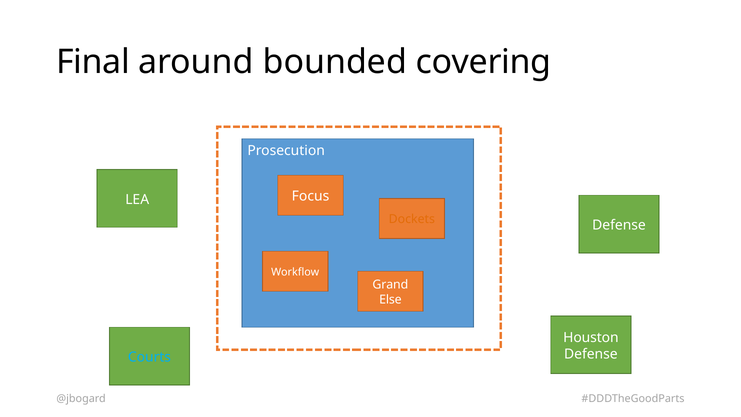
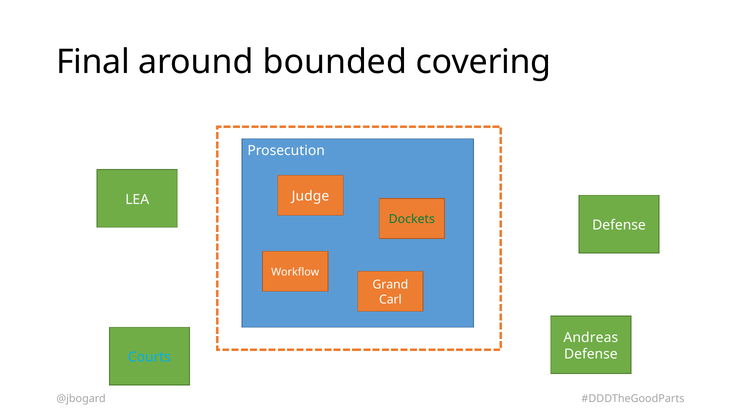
Focus: Focus -> Judge
Dockets colour: orange -> green
Else: Else -> Carl
Houston: Houston -> Andreas
